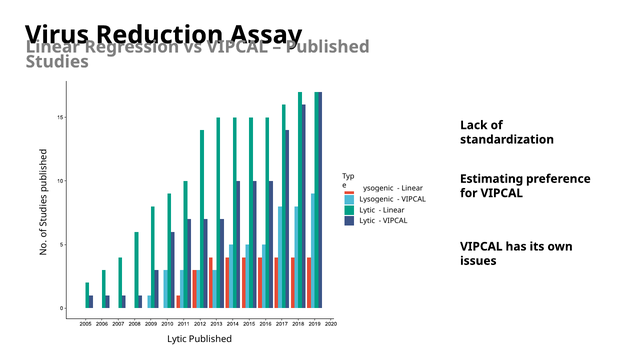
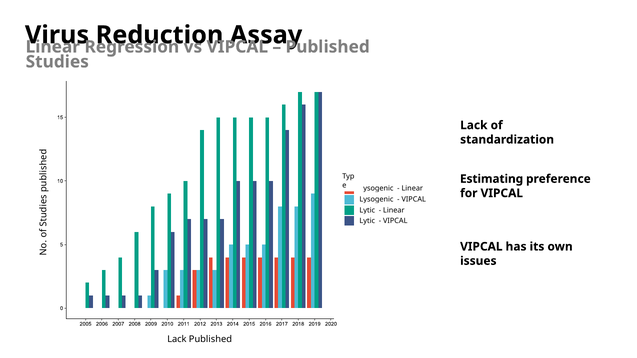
Lytic at (177, 339): Lytic -> Lack
